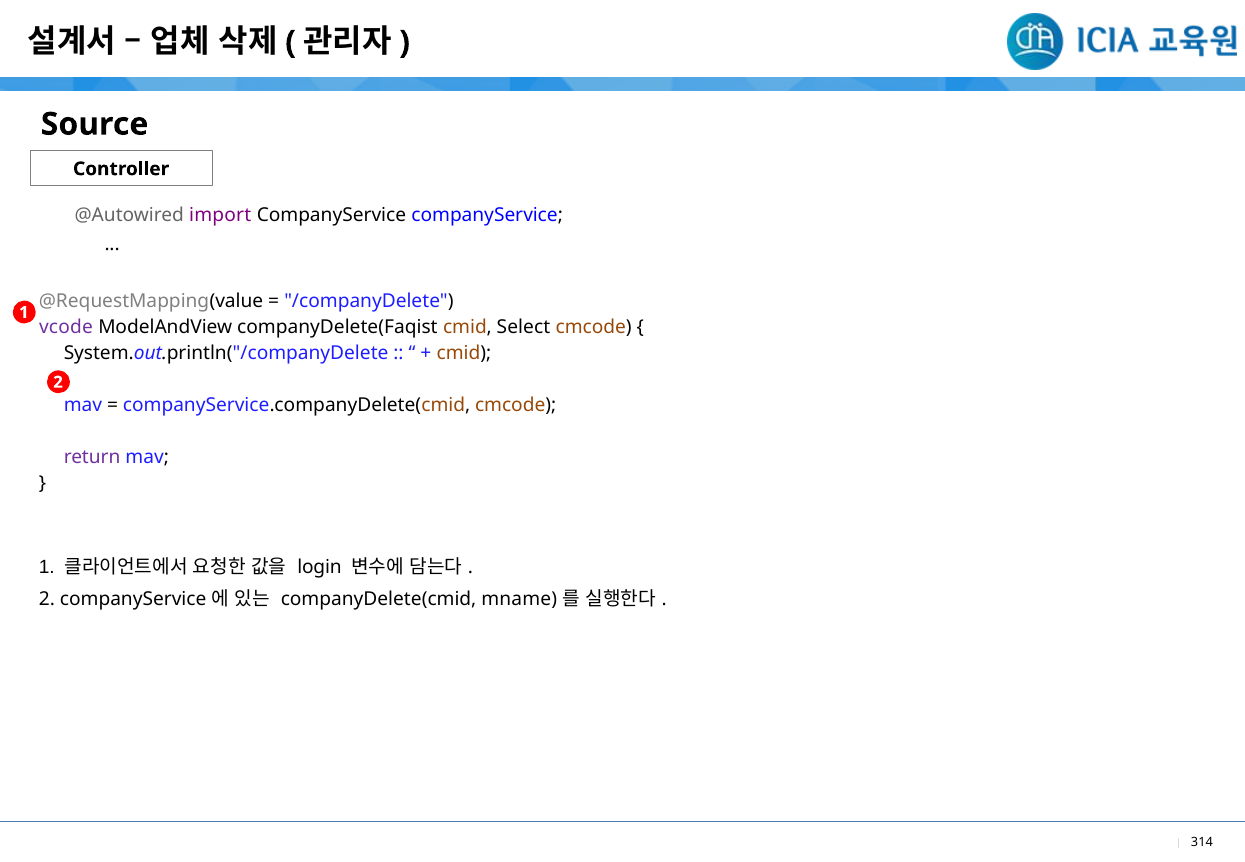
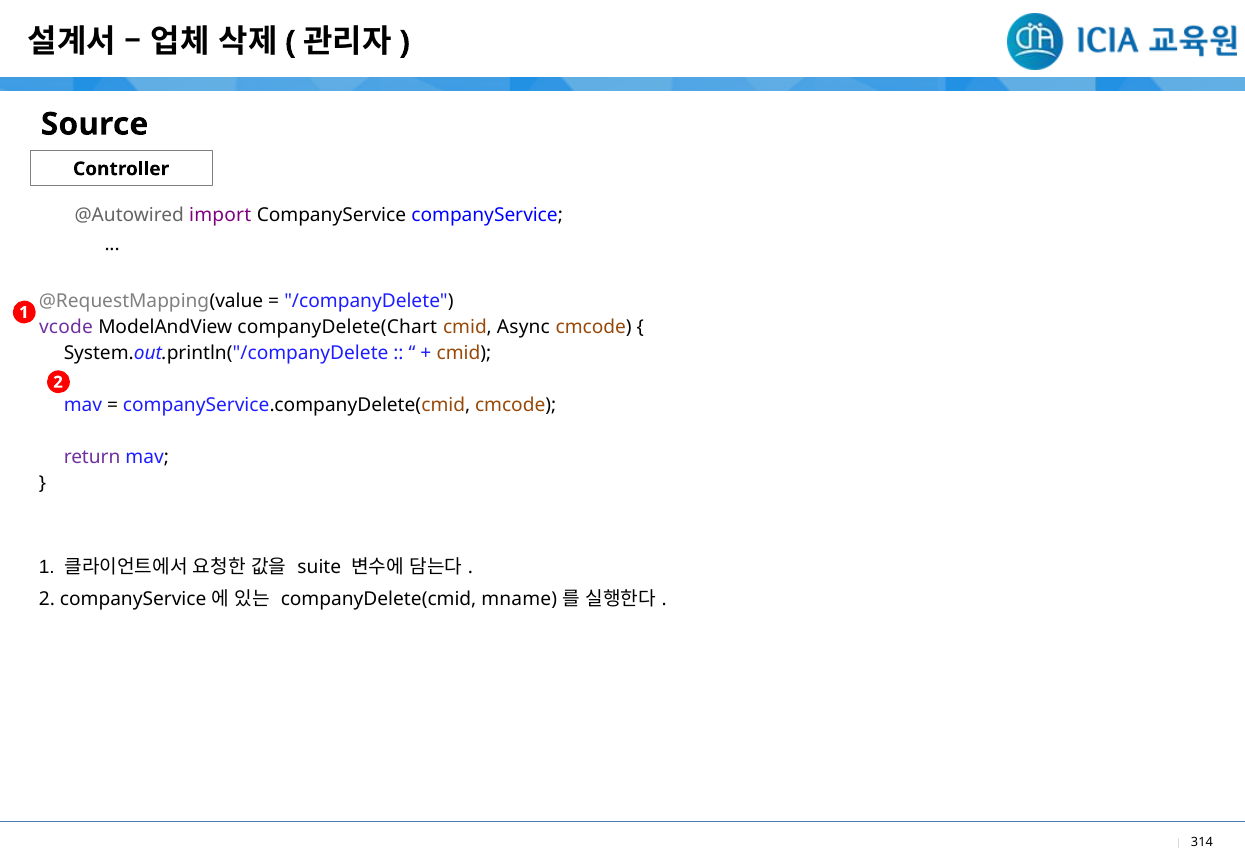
companyDelete(Faqist: companyDelete(Faqist -> companyDelete(Chart
Select: Select -> Async
login: login -> suite
